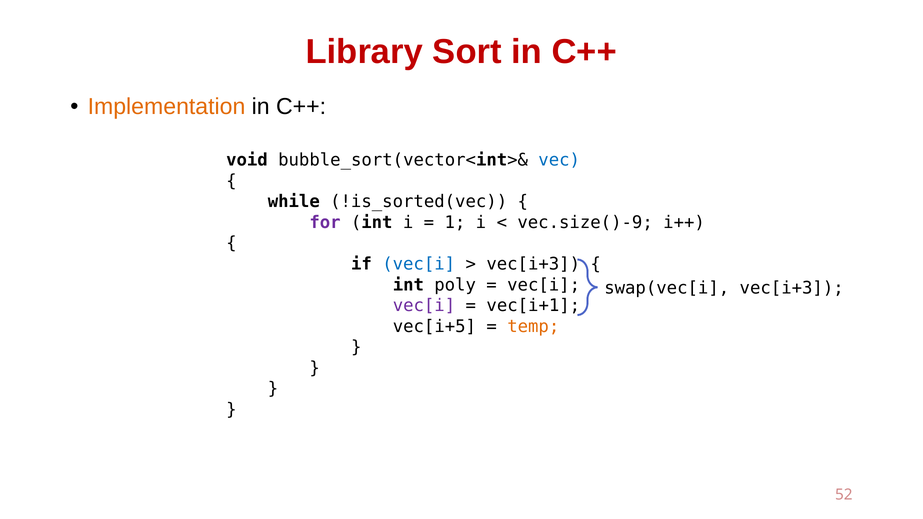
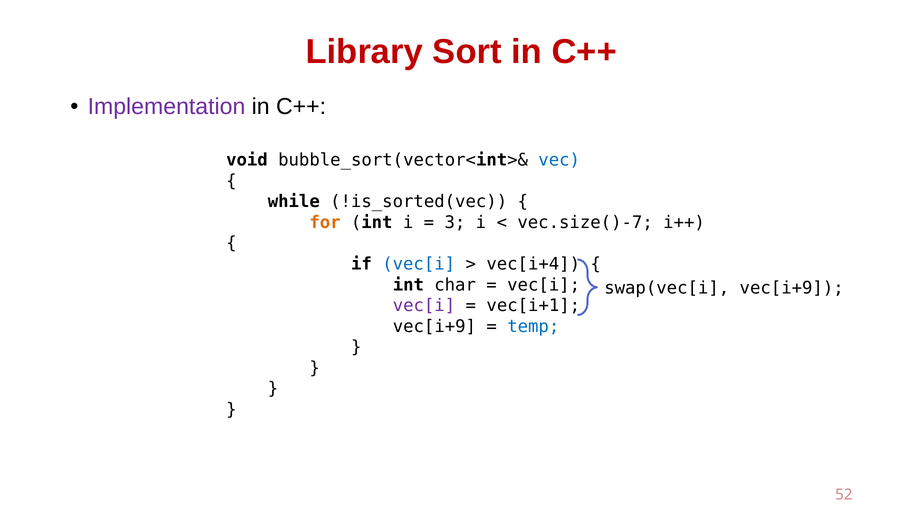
Implementation colour: orange -> purple
for colour: purple -> orange
1: 1 -> 3
vec.size()-9: vec.size()-9 -> vec.size()-7
vec[i+3 at (533, 264): vec[i+3 -> vec[i+4
poly: poly -> char
swap(vec[i vec[i+3: vec[i+3 -> vec[i+9
vec[i+5 at (434, 326): vec[i+5 -> vec[i+9
temp colour: orange -> blue
